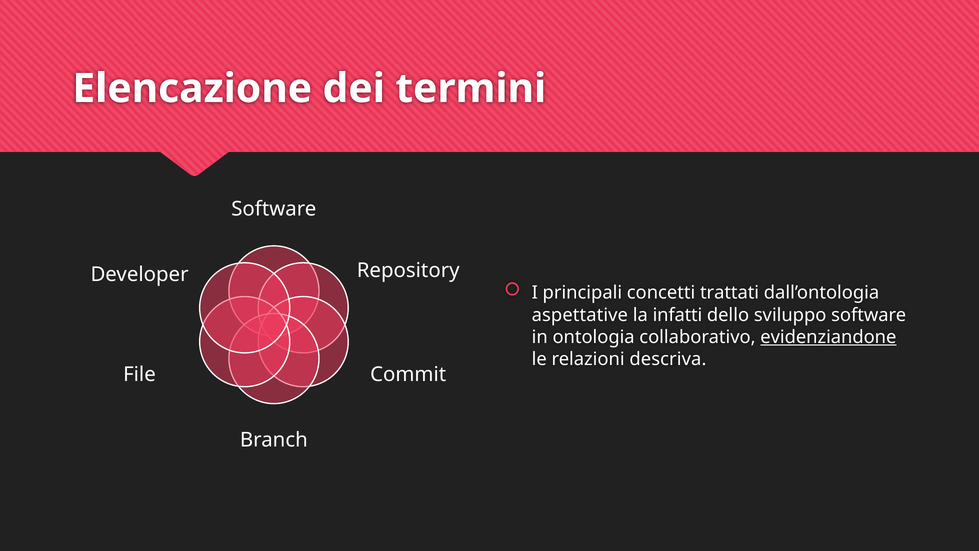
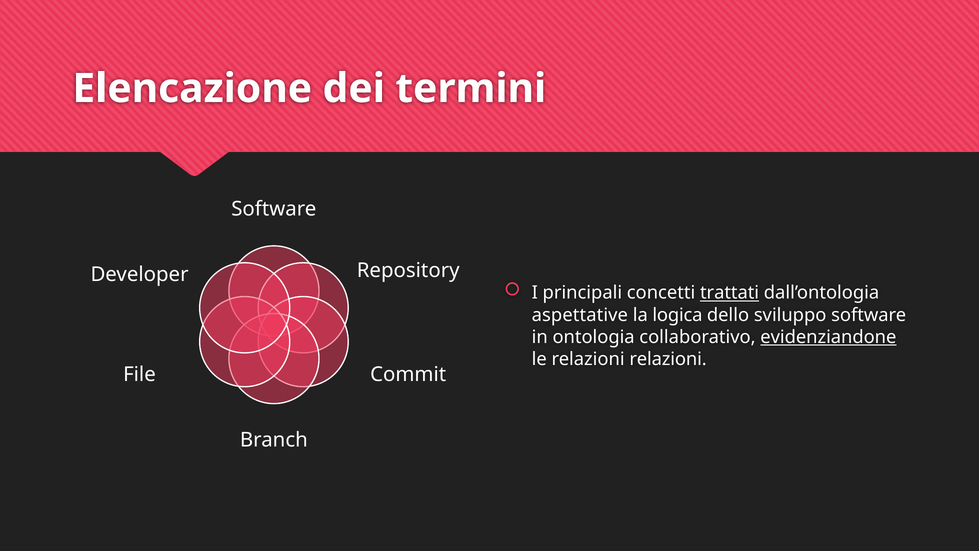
trattati underline: none -> present
infatti: infatti -> logica
relazioni descriva: descriva -> relazioni
